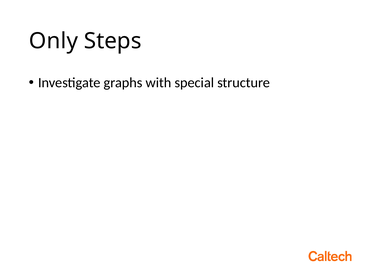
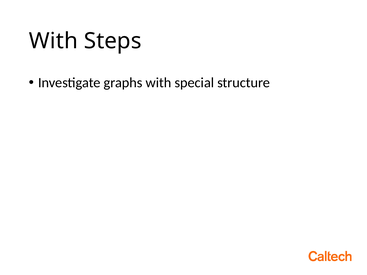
Only at (53, 41): Only -> With
